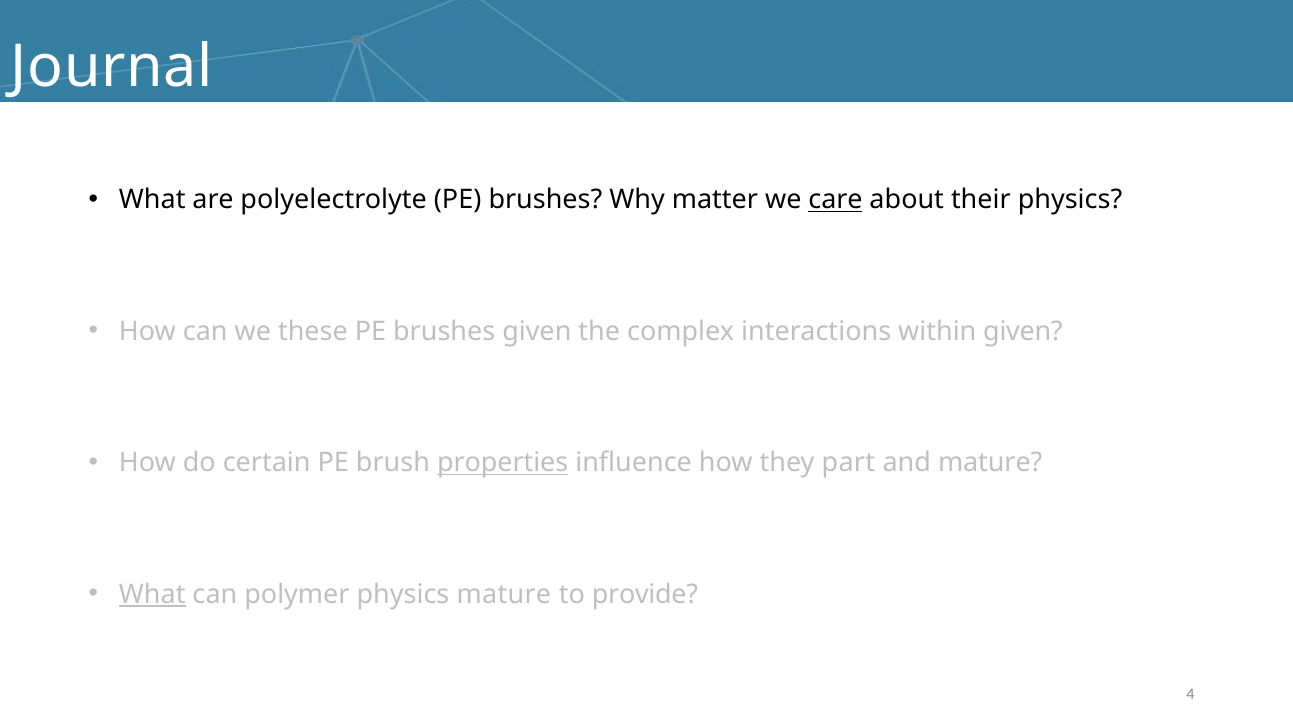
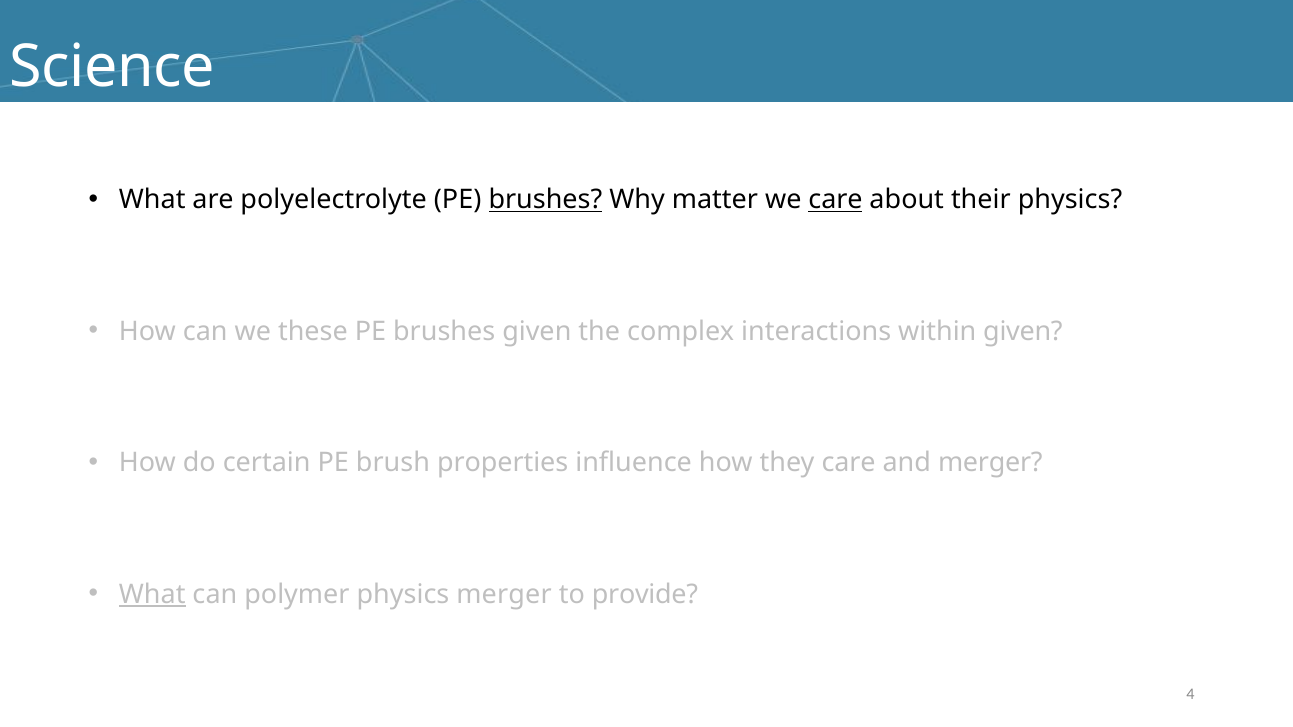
Journal: Journal -> Science
brushes at (545, 200) underline: none -> present
properties underline: present -> none
they part: part -> care
and mature: mature -> merger
physics mature: mature -> merger
